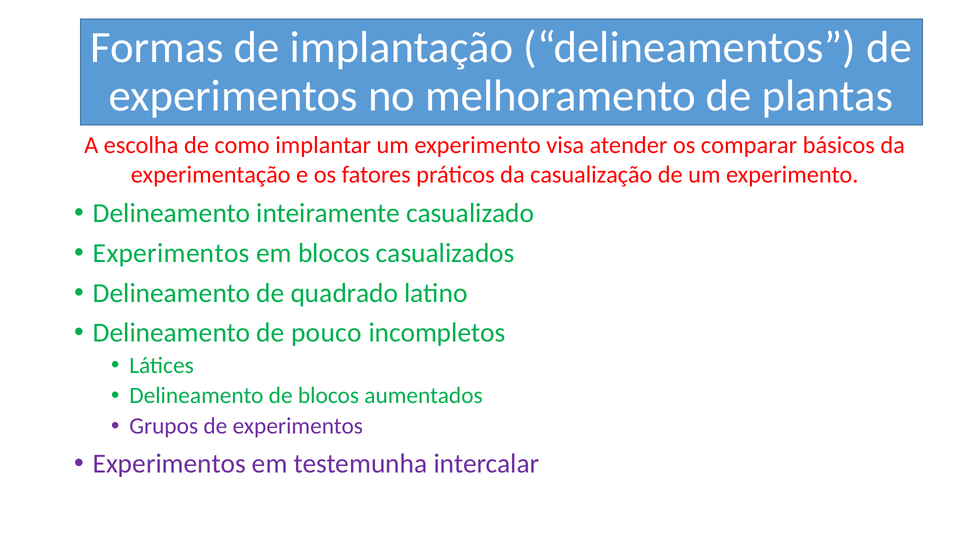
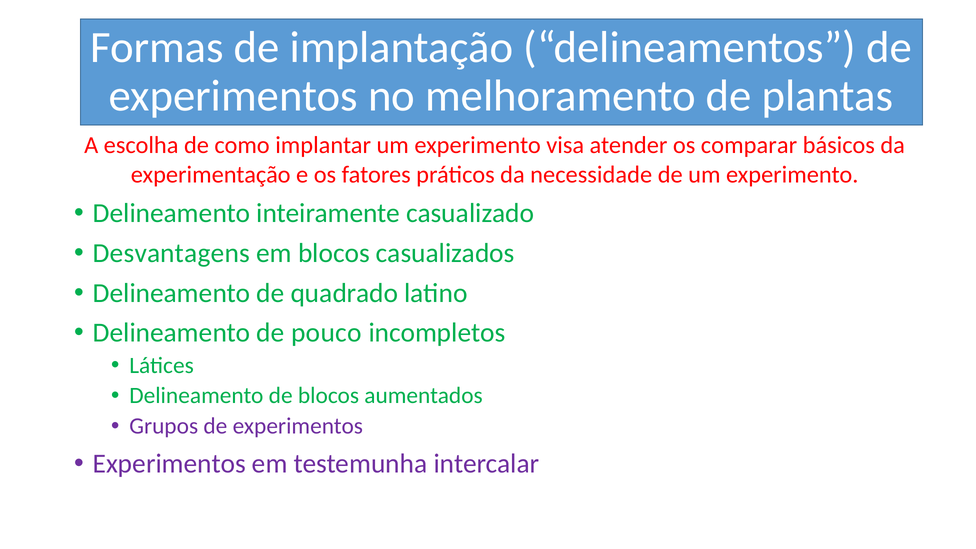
casualização: casualização -> necessidade
Experimentos at (171, 253): Experimentos -> Desvantagens
